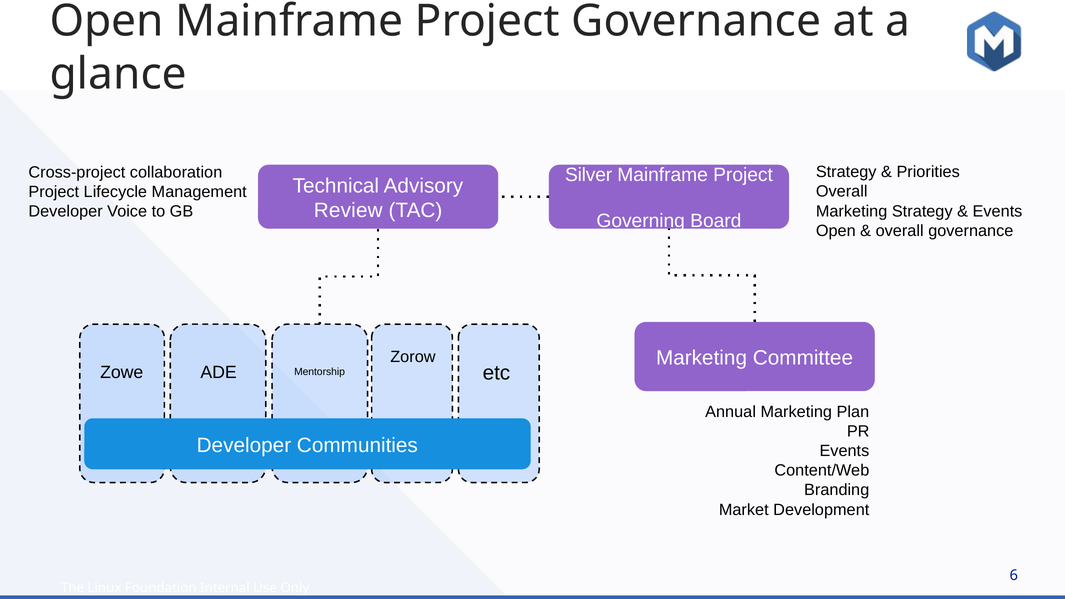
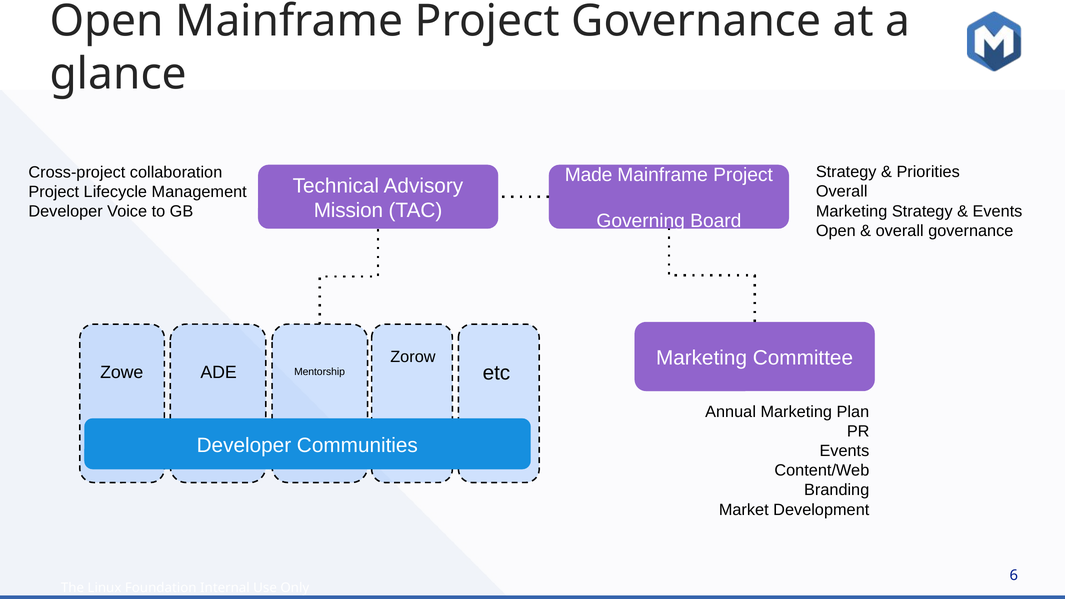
Silver: Silver -> Made
Review: Review -> Mission
